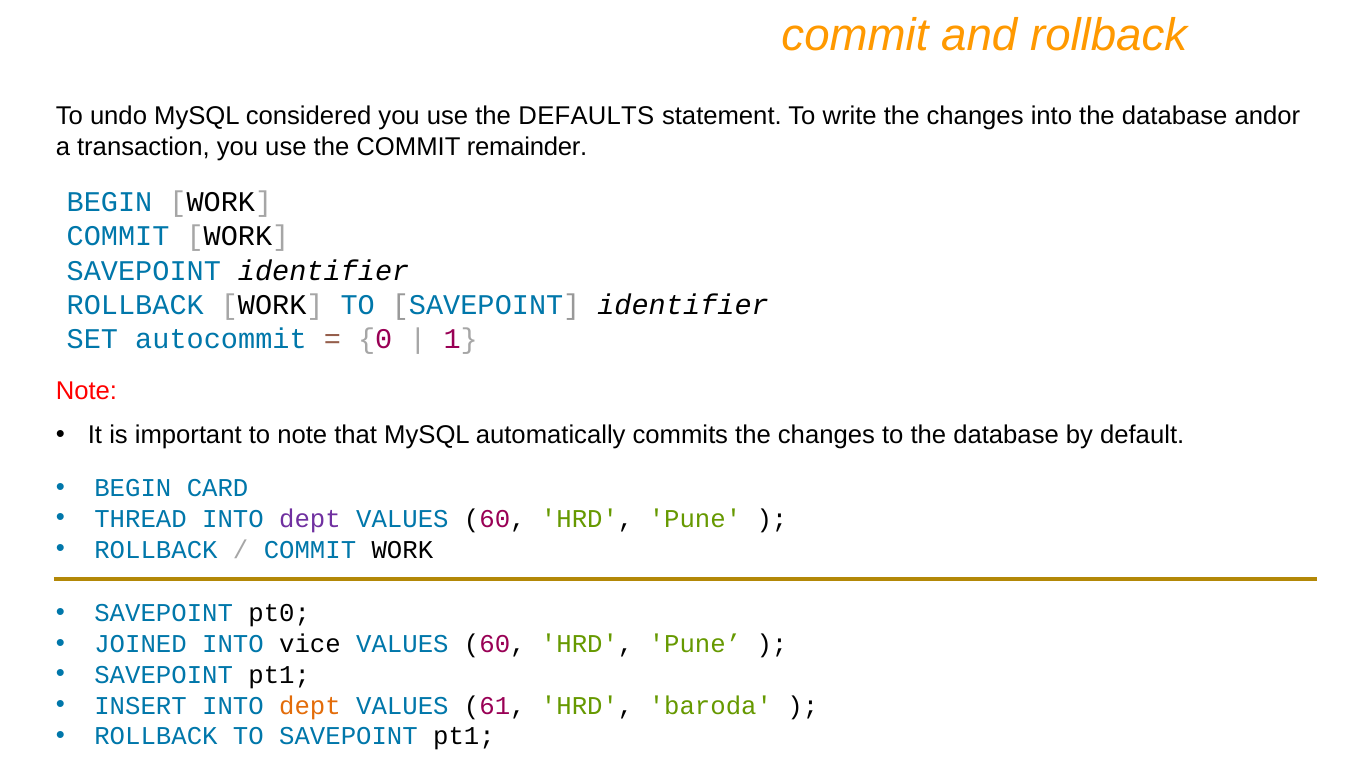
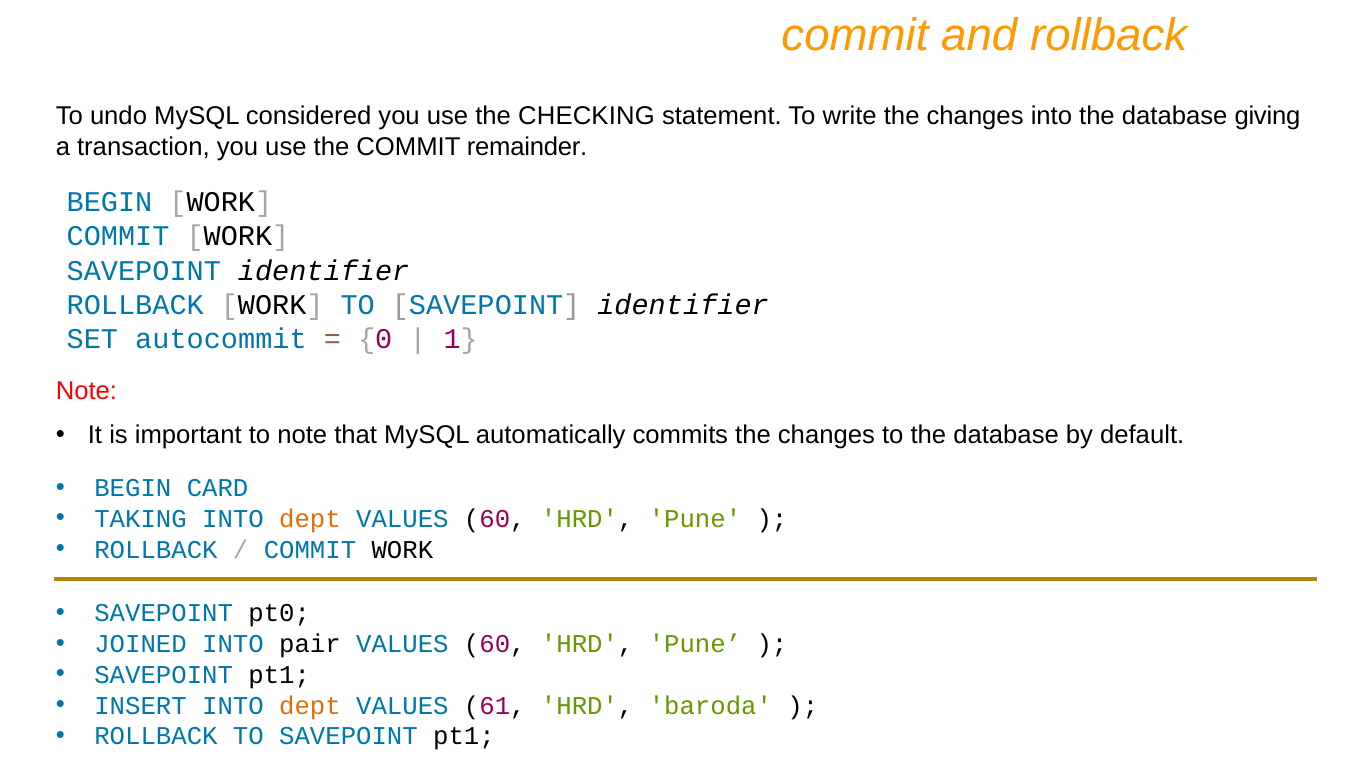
DEFAULTS: DEFAULTS -> CHECKING
andor: andor -> giving
THREAD: THREAD -> TAKING
dept at (310, 519) colour: purple -> orange
vice: vice -> pair
